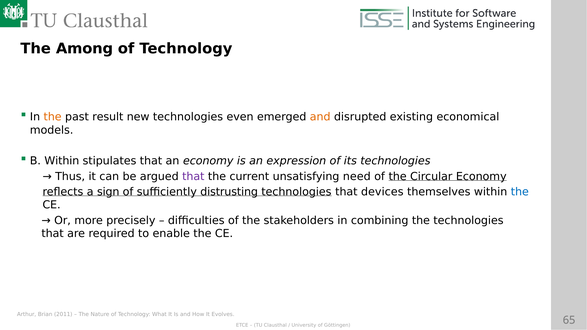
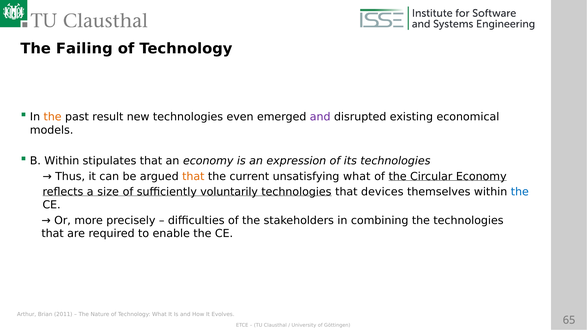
Among: Among -> Failing
and at (320, 117) colour: orange -> purple
that at (193, 176) colour: purple -> orange
unsatisfying need: need -> what
sign: sign -> size
distrusting: distrusting -> voluntarily
